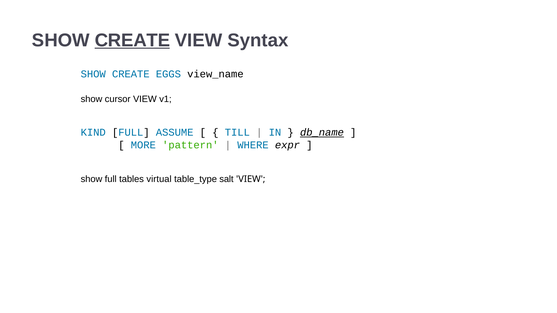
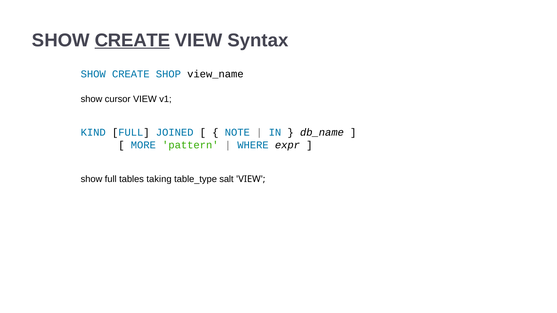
EGGS: EGGS -> SHOP
ASSUME: ASSUME -> JOINED
TILL: TILL -> NOTE
db_name underline: present -> none
virtual: virtual -> taking
